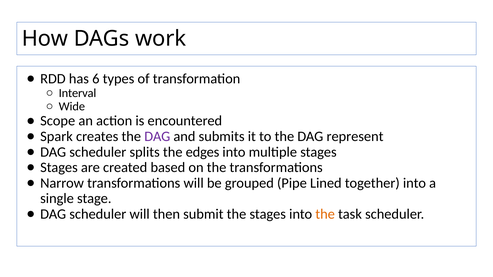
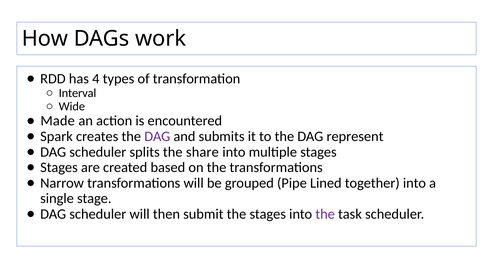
6: 6 -> 4
Scope: Scope -> Made
edges: edges -> share
the at (325, 214) colour: orange -> purple
